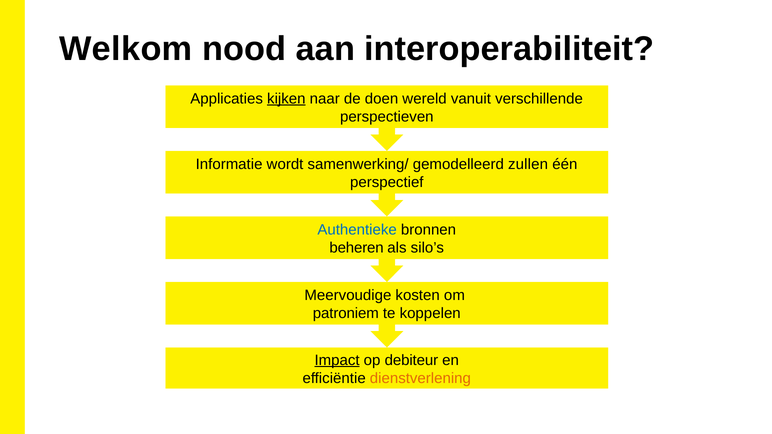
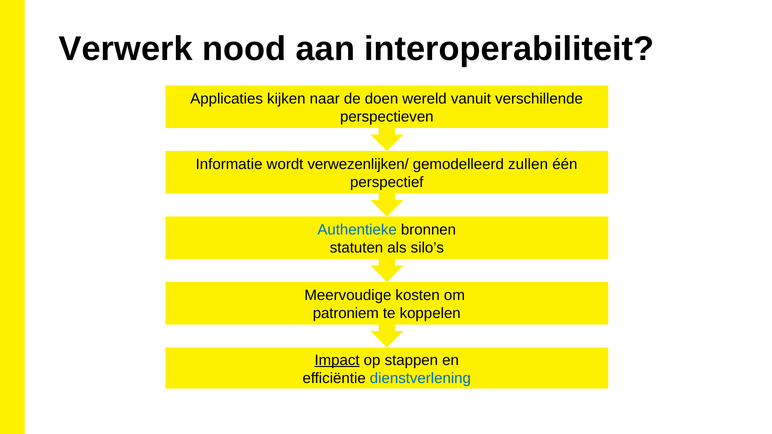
Welkom: Welkom -> Verwerk
kijken underline: present -> none
samenwerking/: samenwerking/ -> verwezenlijken/
beheren: beheren -> statuten
debiteur: debiteur -> stappen
dienstverlening colour: orange -> blue
